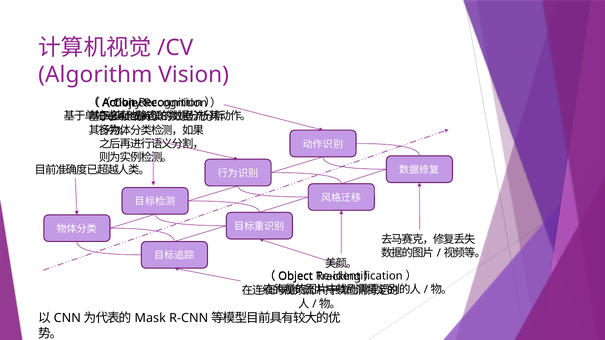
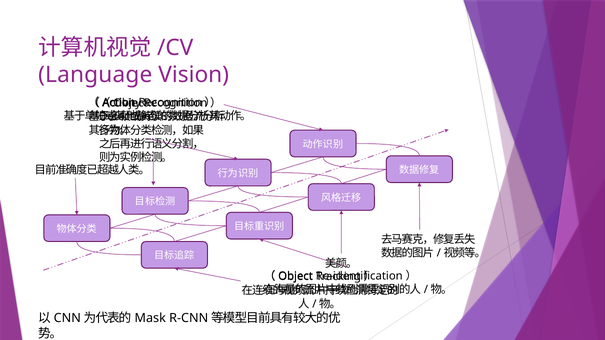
Algorithm: Algorithm -> Language
